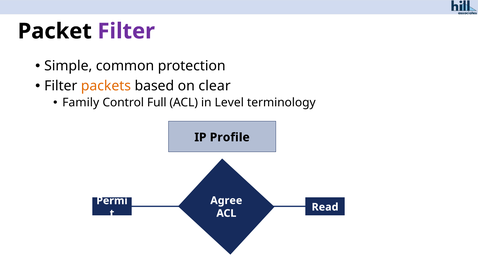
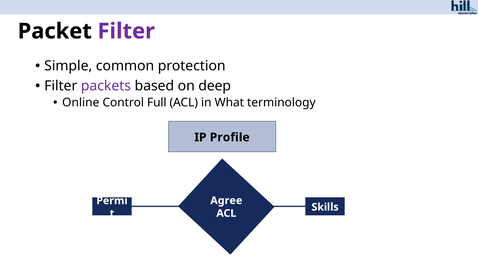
packets colour: orange -> purple
clear: clear -> deep
Family: Family -> Online
Level: Level -> What
Read: Read -> Skills
